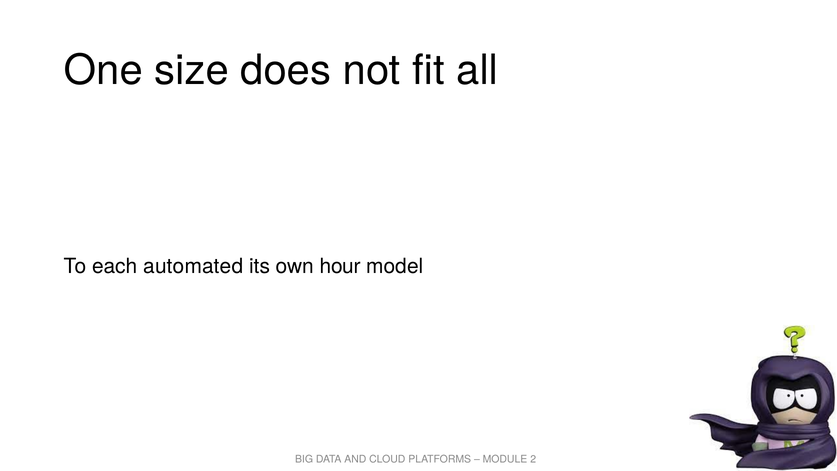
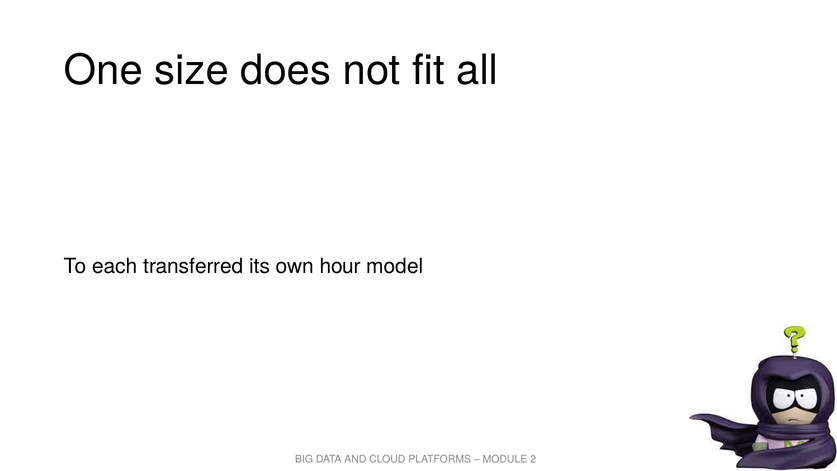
automated: automated -> transferred
